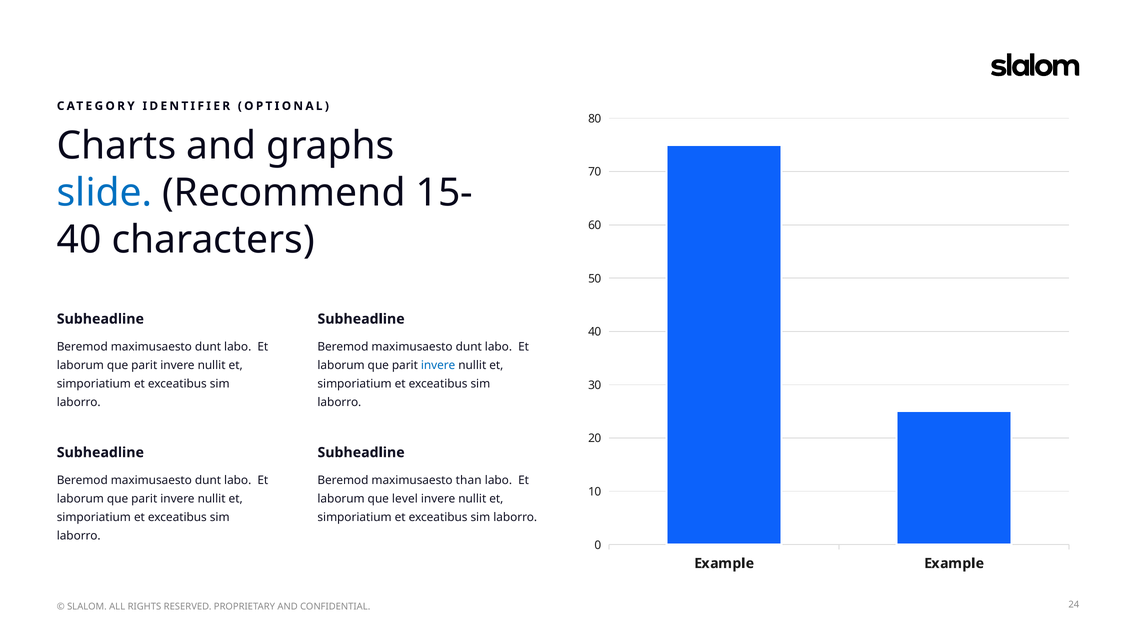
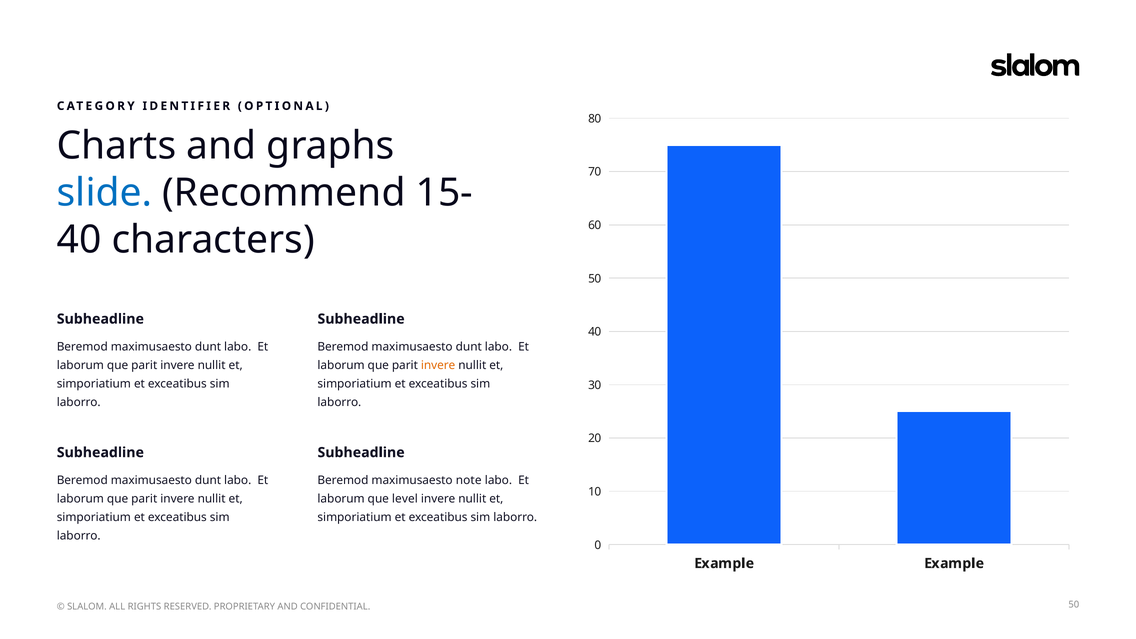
invere at (438, 365) colour: blue -> orange
than: than -> note
CONFIDENTIAL 24: 24 -> 50
